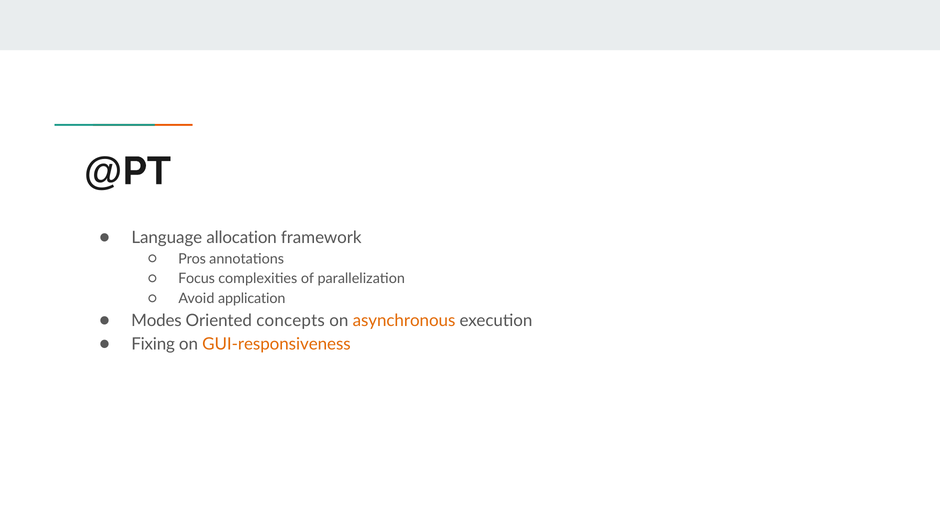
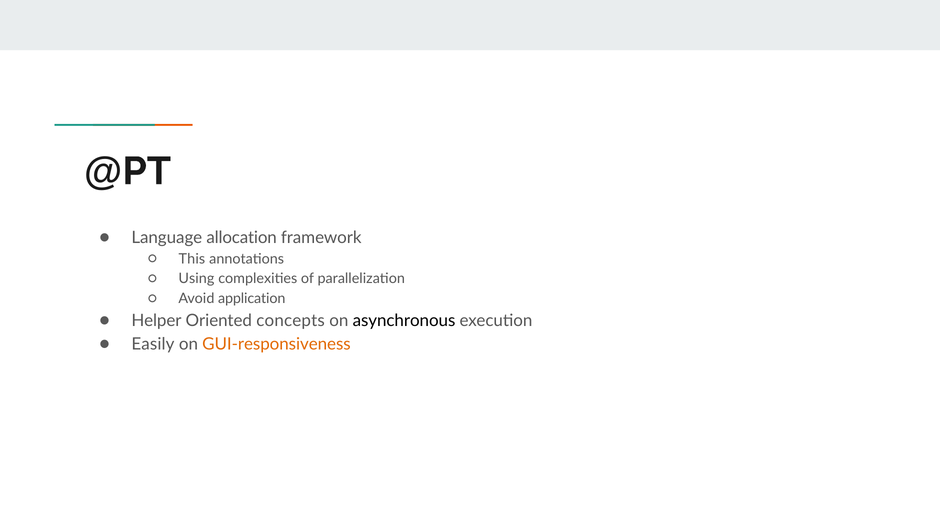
Pros: Pros -> This
Focus: Focus -> Using
Modes: Modes -> Helper
asynchronous colour: orange -> black
Fixing: Fixing -> Easily
